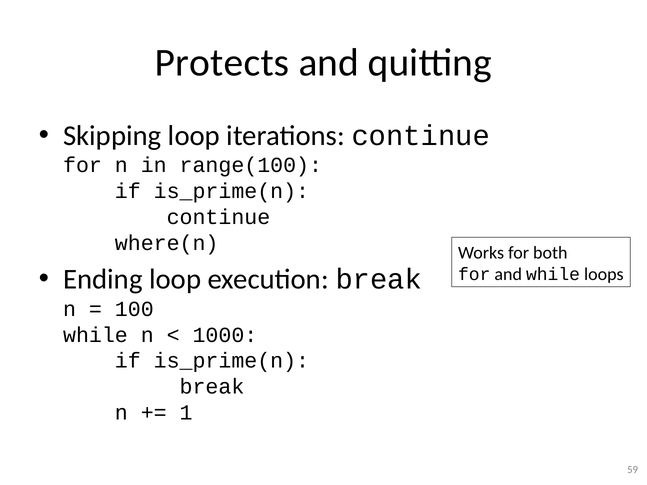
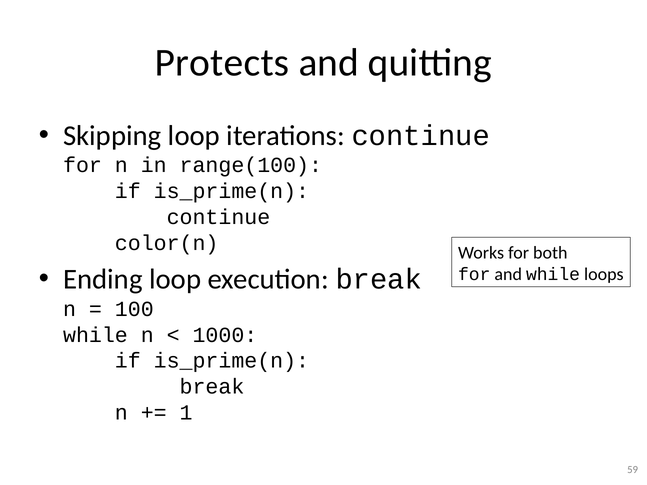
where(n: where(n -> color(n
